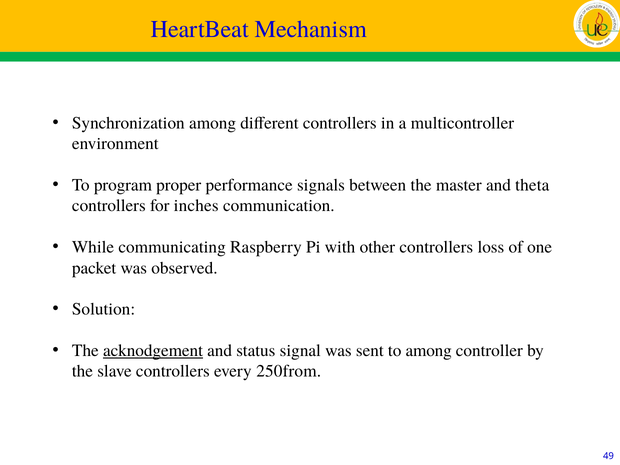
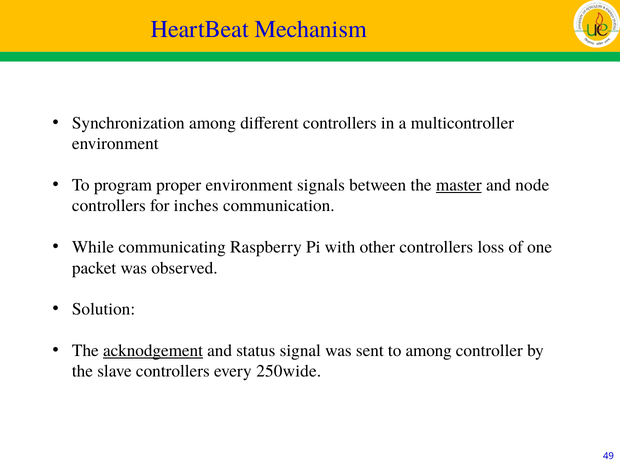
proper performance: performance -> environment
master underline: none -> present
theta: theta -> node
250from: 250from -> 250wide
